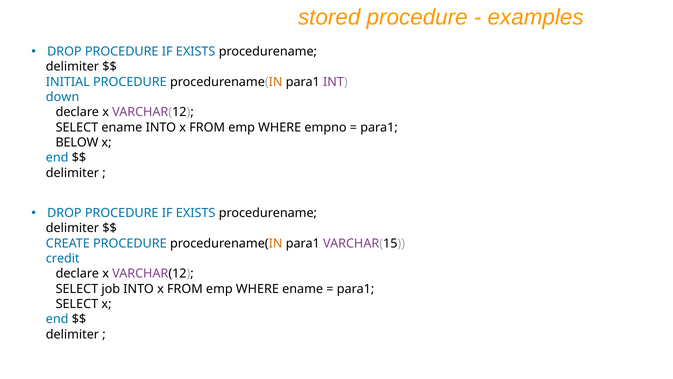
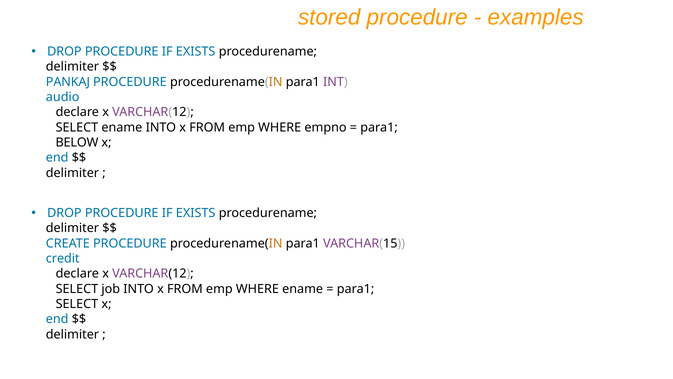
INITIAL: INITIAL -> PANKAJ
down: down -> audio
